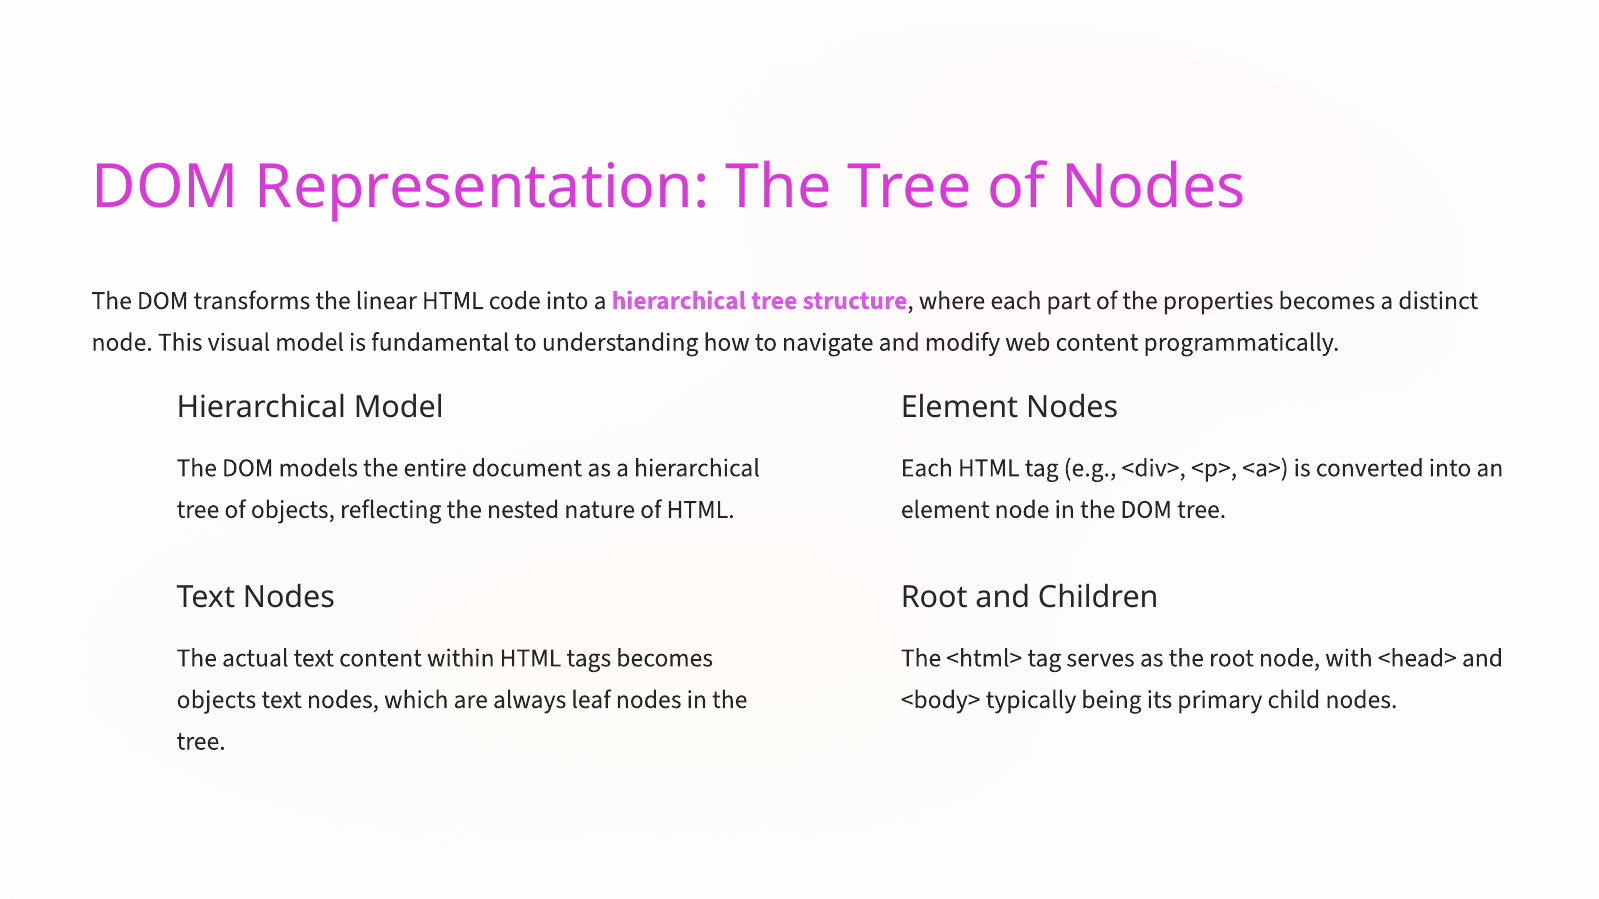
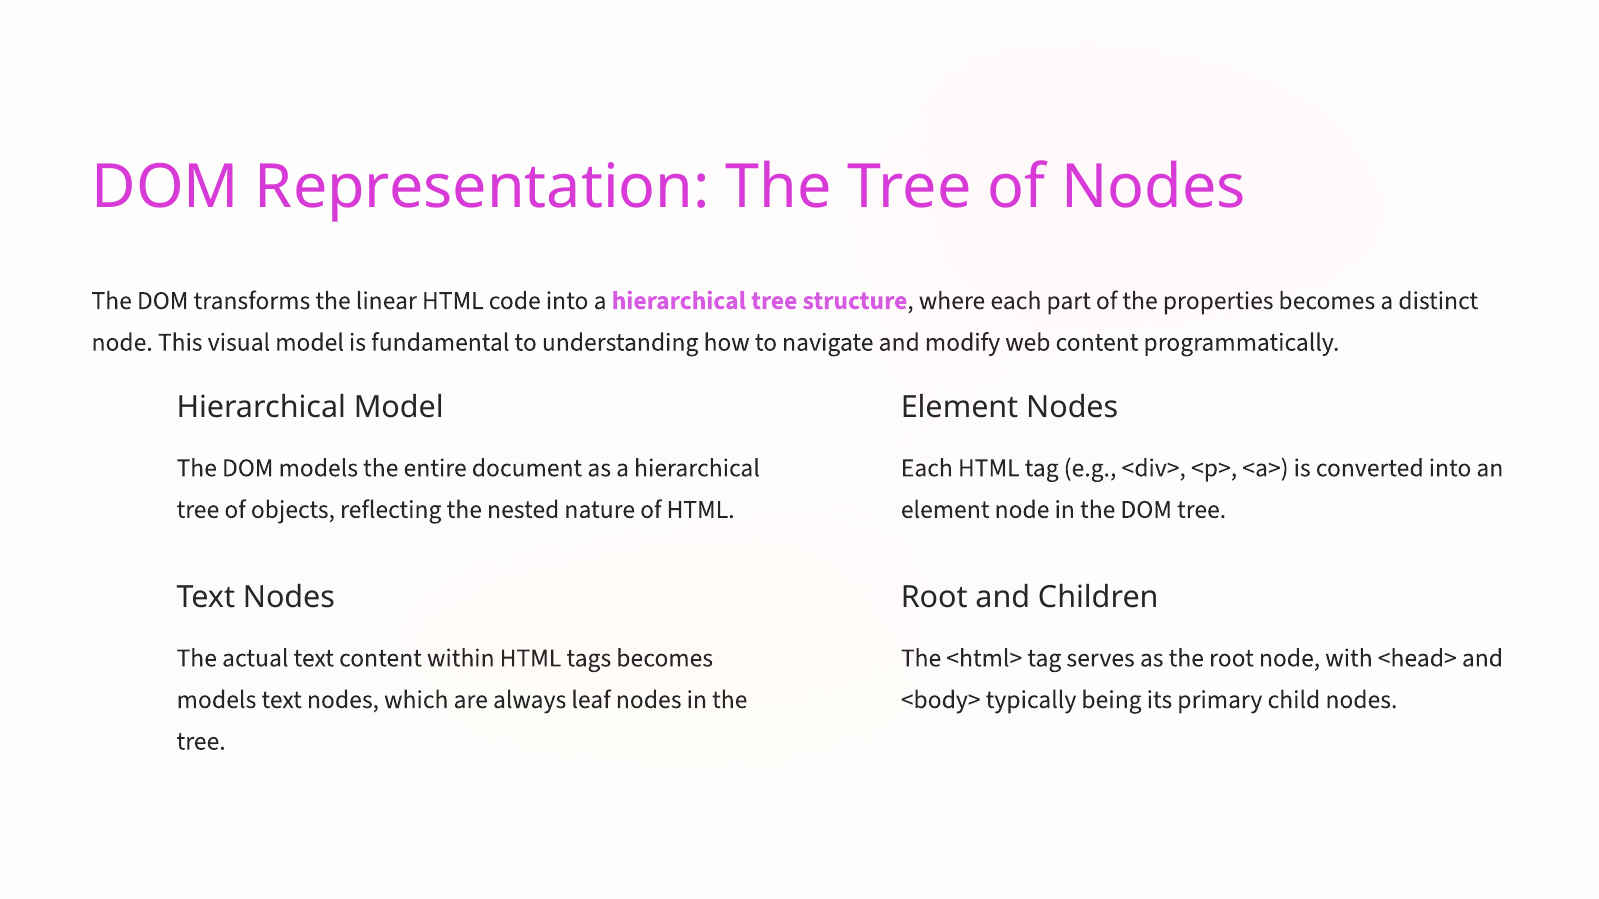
objects at (216, 700): objects -> models
